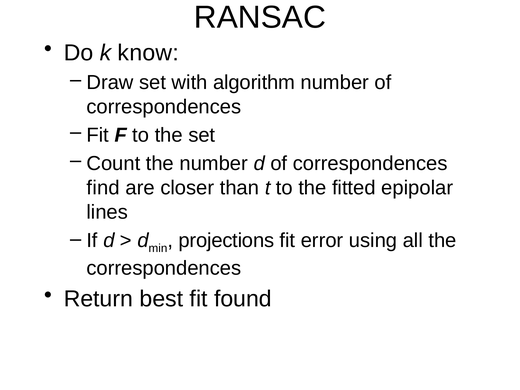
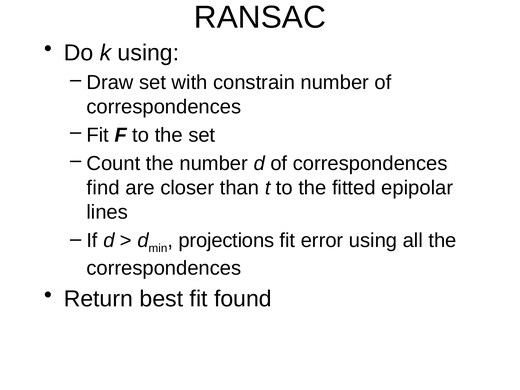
k know: know -> using
algorithm: algorithm -> constrain
